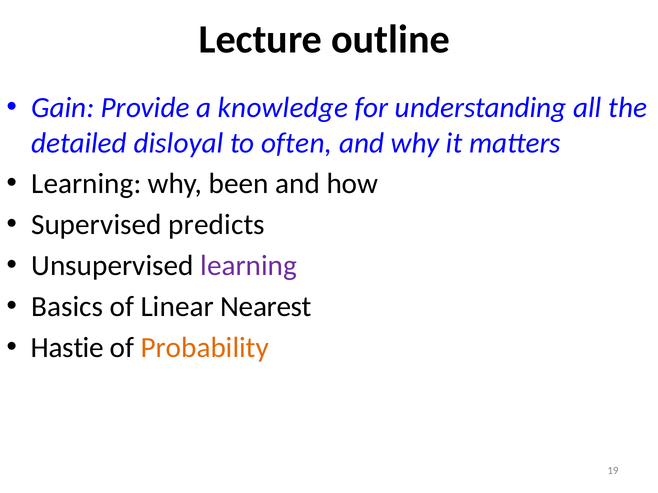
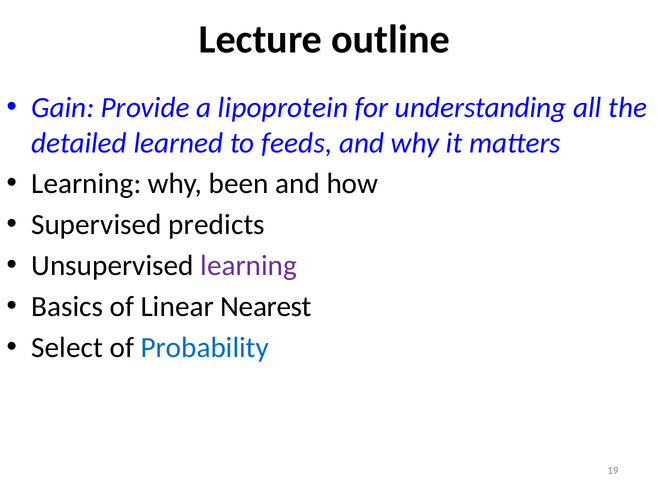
knowledge: knowledge -> lipoprotein
disloyal: disloyal -> learned
often: often -> feeds
Hastie: Hastie -> Select
Probability colour: orange -> blue
